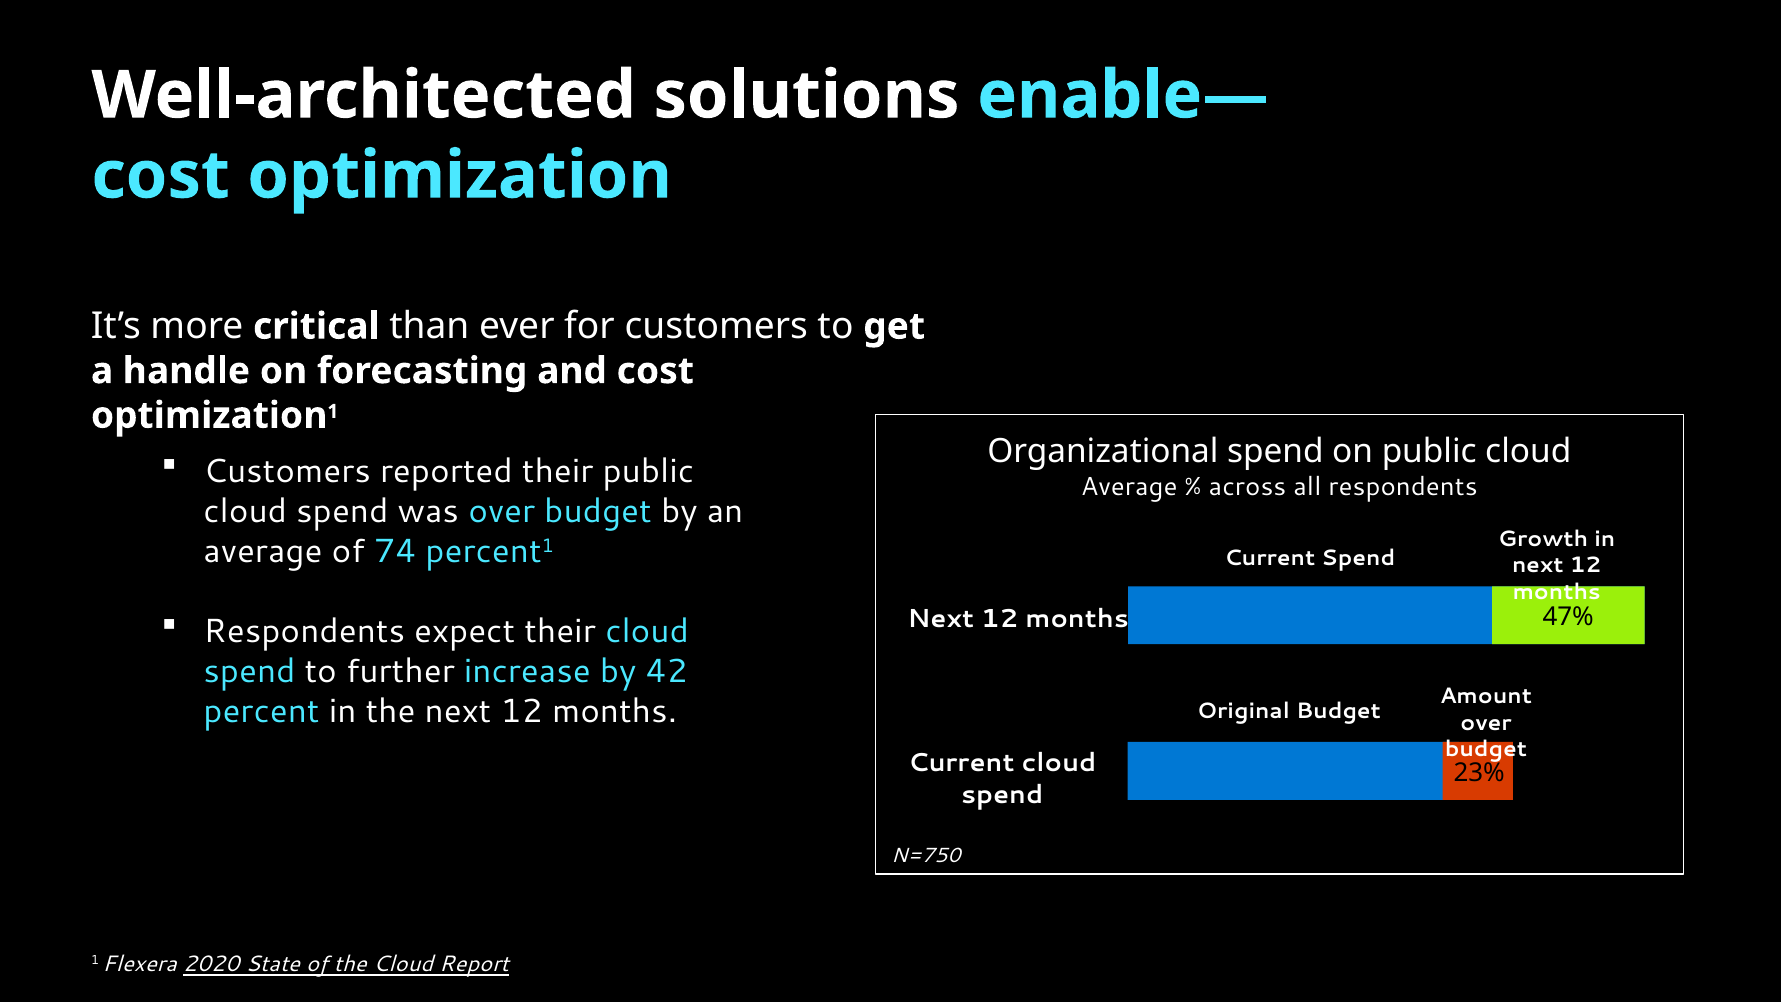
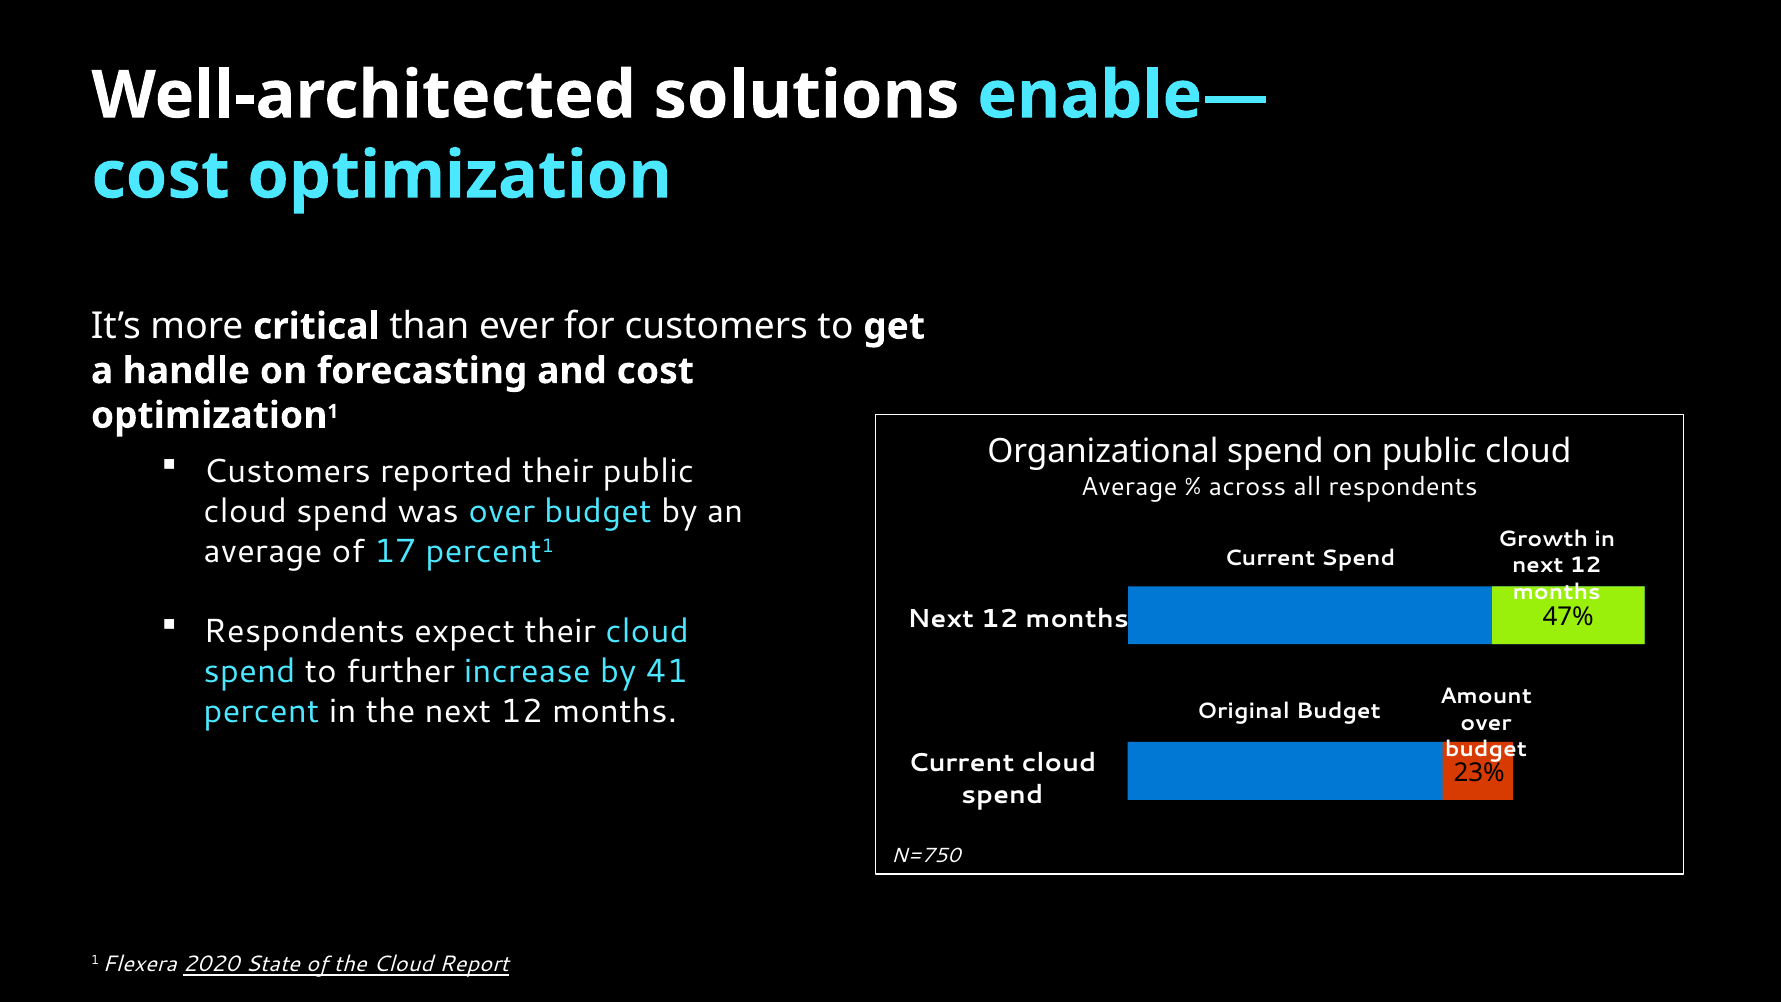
74: 74 -> 17
42: 42 -> 41
